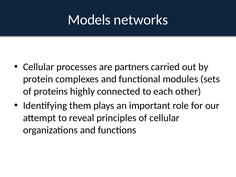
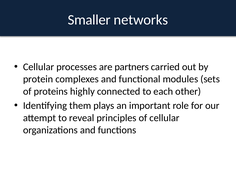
Models: Models -> Smaller
